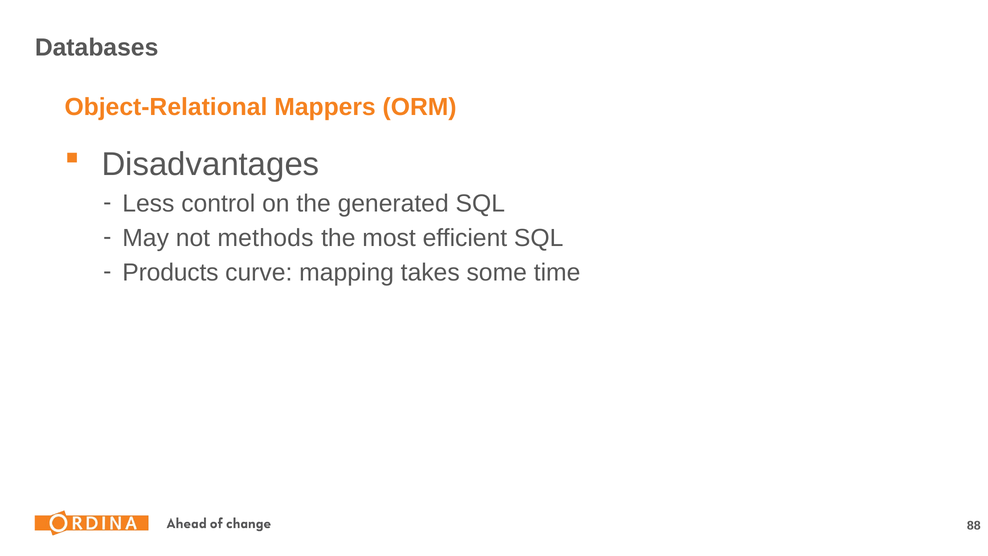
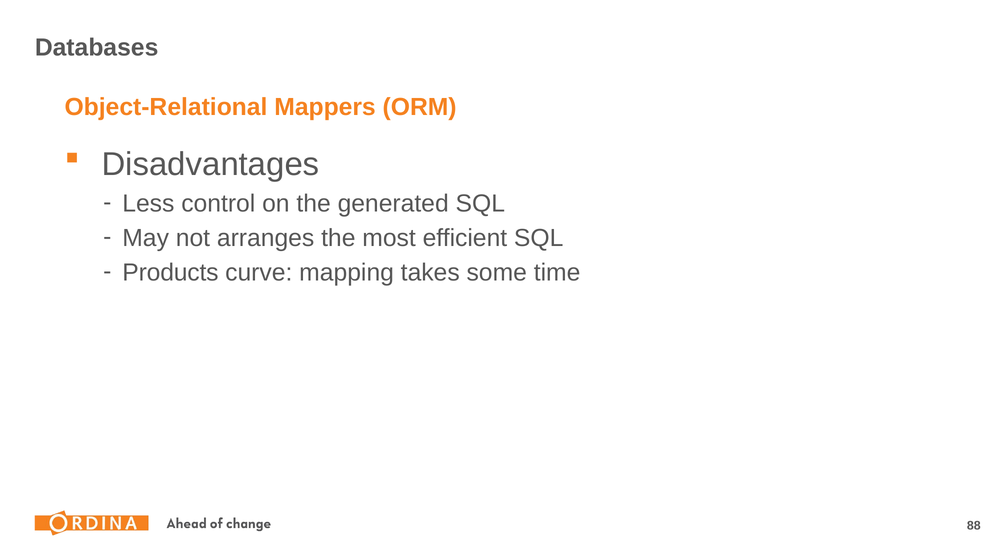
methods: methods -> arranges
